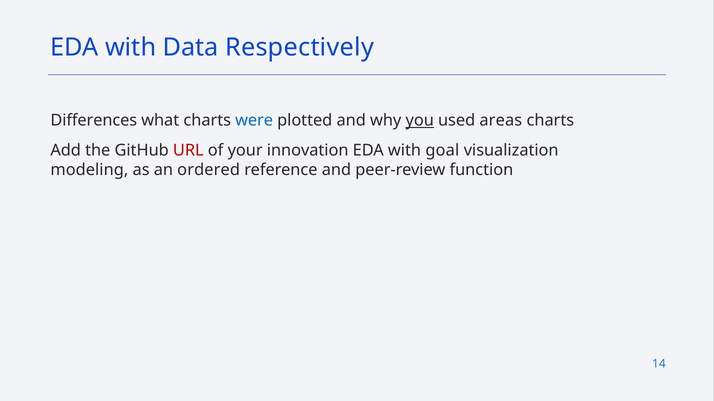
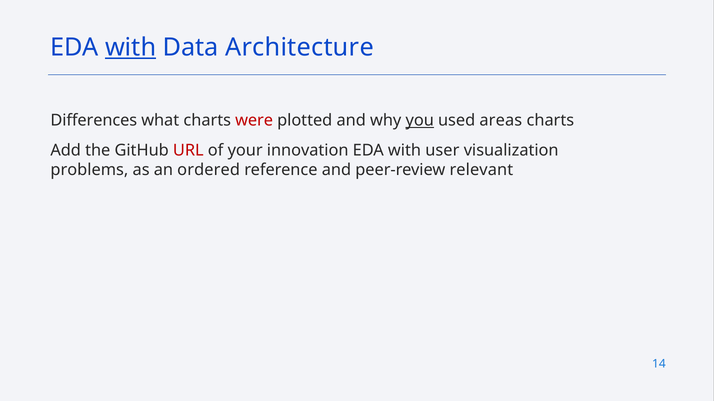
with at (131, 48) underline: none -> present
Respectively: Respectively -> Architecture
were colour: blue -> red
goal: goal -> user
modeling: modeling -> problems
function: function -> relevant
